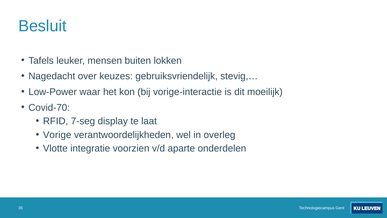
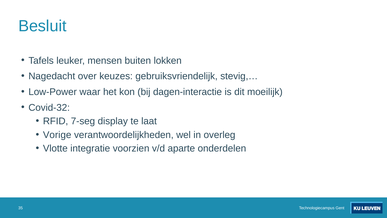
vorige-interactie: vorige-interactie -> dagen-interactie
Covid-70: Covid-70 -> Covid-32
